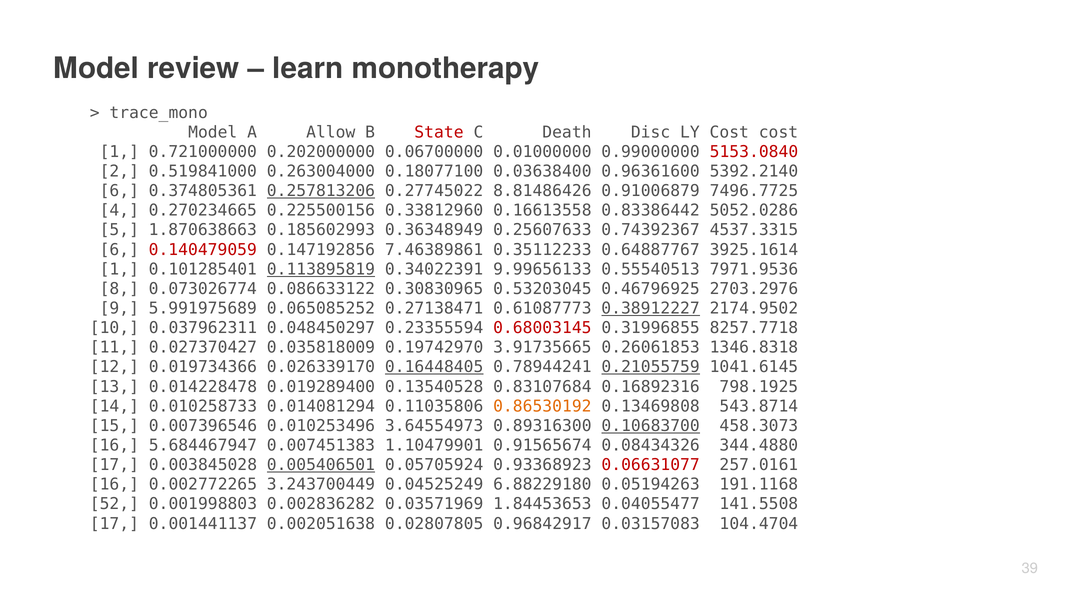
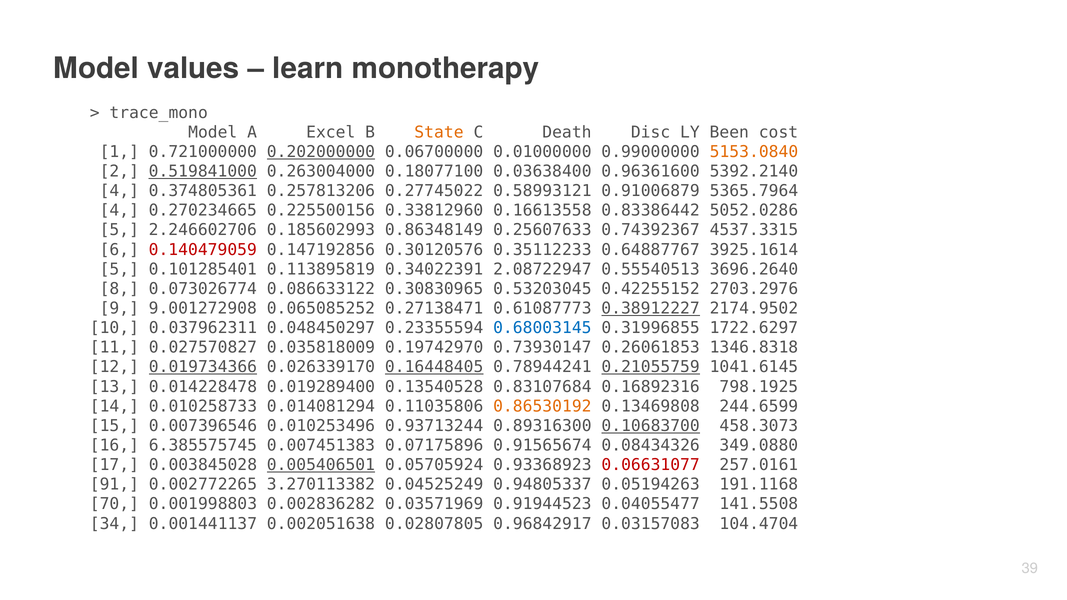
review: review -> values
Allow: Allow -> Excel
State colour: red -> orange
LY Cost: Cost -> Been
0.202000000 underline: none -> present
5153.0840 colour: red -> orange
0.519841000 underline: none -> present
6 at (119, 191): 6 -> 4
0.257813206 underline: present -> none
8.81486426: 8.81486426 -> 0.58993121
7496.7725: 7496.7725 -> 5365.7964
1.870638663: 1.870638663 -> 2.246602706
0.36348949: 0.36348949 -> 0.86348149
7.46389861: 7.46389861 -> 0.30120576
1 at (119, 269): 1 -> 5
0.113895819 underline: present -> none
9.99656133: 9.99656133 -> 2.08722947
7971.9536: 7971.9536 -> 3696.2640
0.46796925: 0.46796925 -> 0.42255152
5.991975689: 5.991975689 -> 9.001272908
0.68003145 colour: red -> blue
8257.7718: 8257.7718 -> 1722.6297
0.027370427: 0.027370427 -> 0.027570827
3.91735665: 3.91735665 -> 0.73930147
0.019734366 underline: none -> present
543.8714: 543.8714 -> 244.6599
3.64554973: 3.64554973 -> 0.93713244
5.684467947: 5.684467947 -> 6.385575745
1.10479901: 1.10479901 -> 0.07175896
344.4880: 344.4880 -> 349.0880
16 at (114, 485): 16 -> 91
3.243700449: 3.243700449 -> 3.270113382
6.88229180: 6.88229180 -> 0.94805337
52: 52 -> 70
1.84453653: 1.84453653 -> 0.91944523
17 at (114, 524): 17 -> 34
